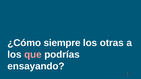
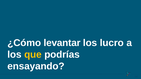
siempre: siempre -> levantar
otras: otras -> lucro
que colour: pink -> yellow
